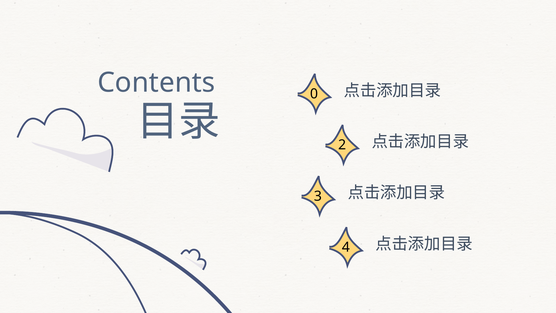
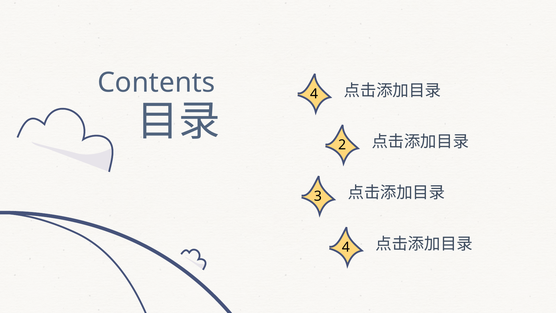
Contents 0: 0 -> 4
